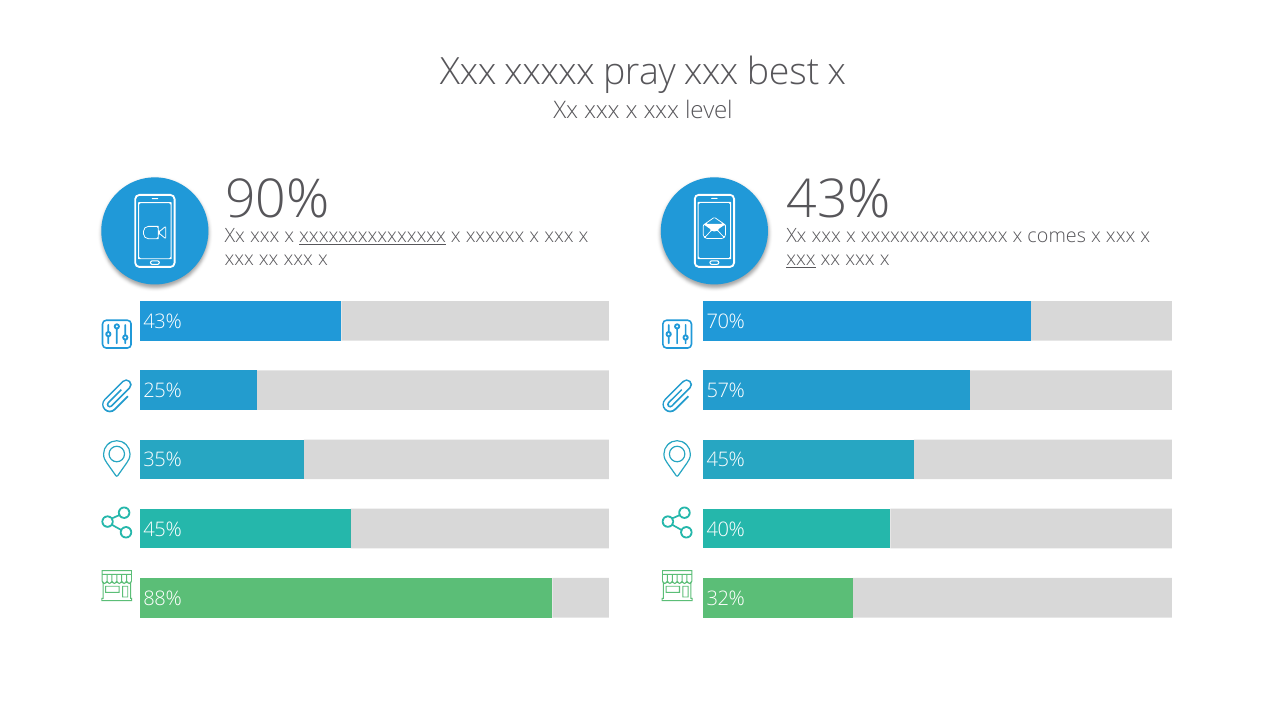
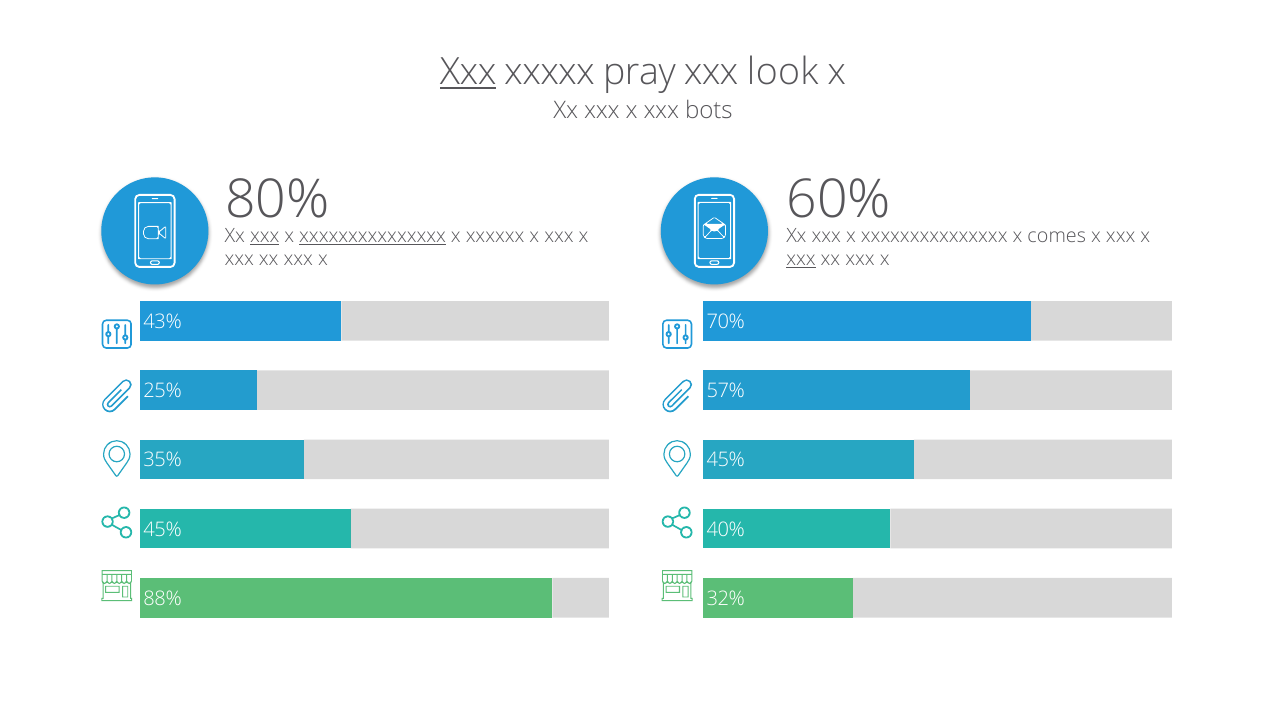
Xxx at (468, 72) underline: none -> present
best: best -> look
level: level -> bots
90%: 90% -> 80%
43% at (839, 200): 43% -> 60%
xxx at (265, 236) underline: none -> present
